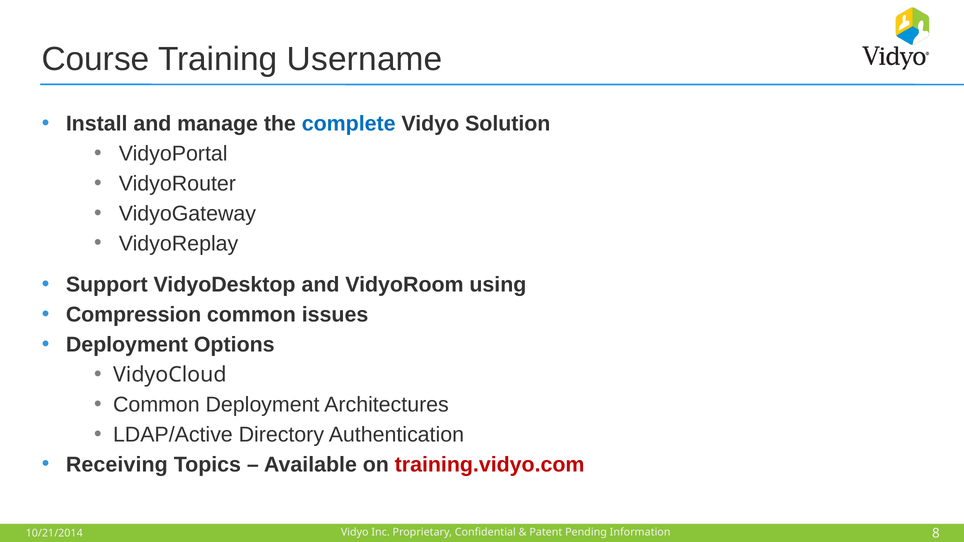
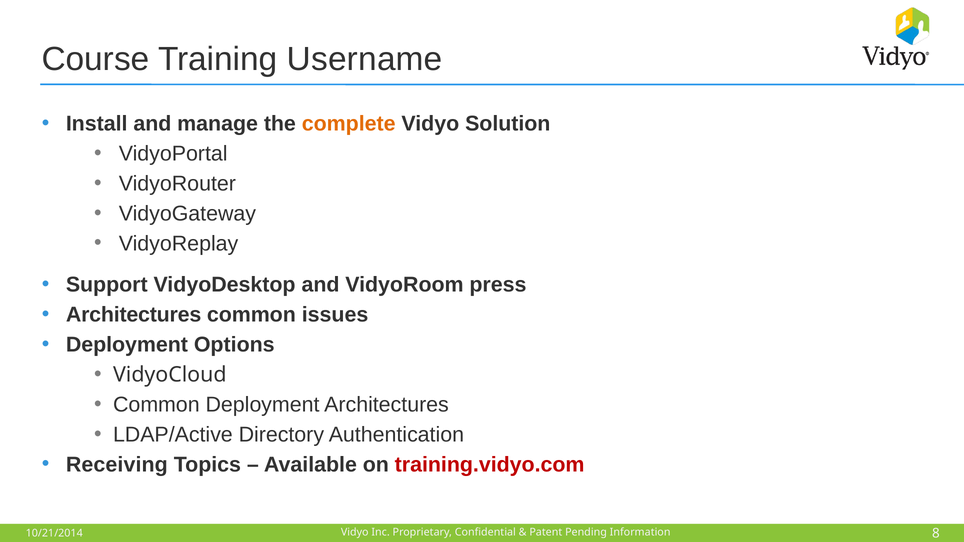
complete colour: blue -> orange
using: using -> press
Compression at (134, 315): Compression -> Architectures
